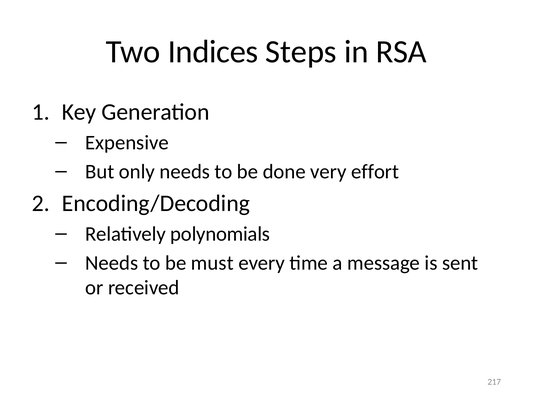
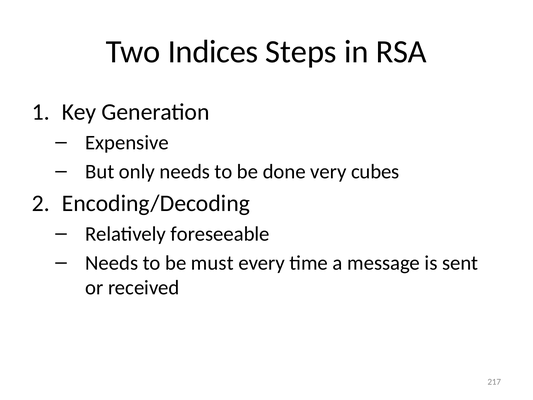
effort: effort -> cubes
polynomials: polynomials -> foreseeable
